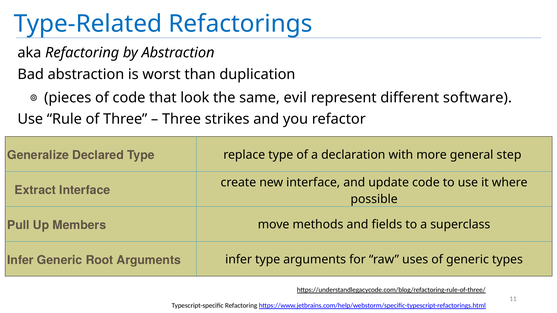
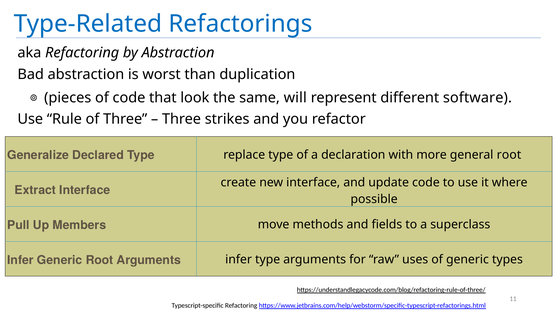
evil: evil -> will
general step: step -> root
